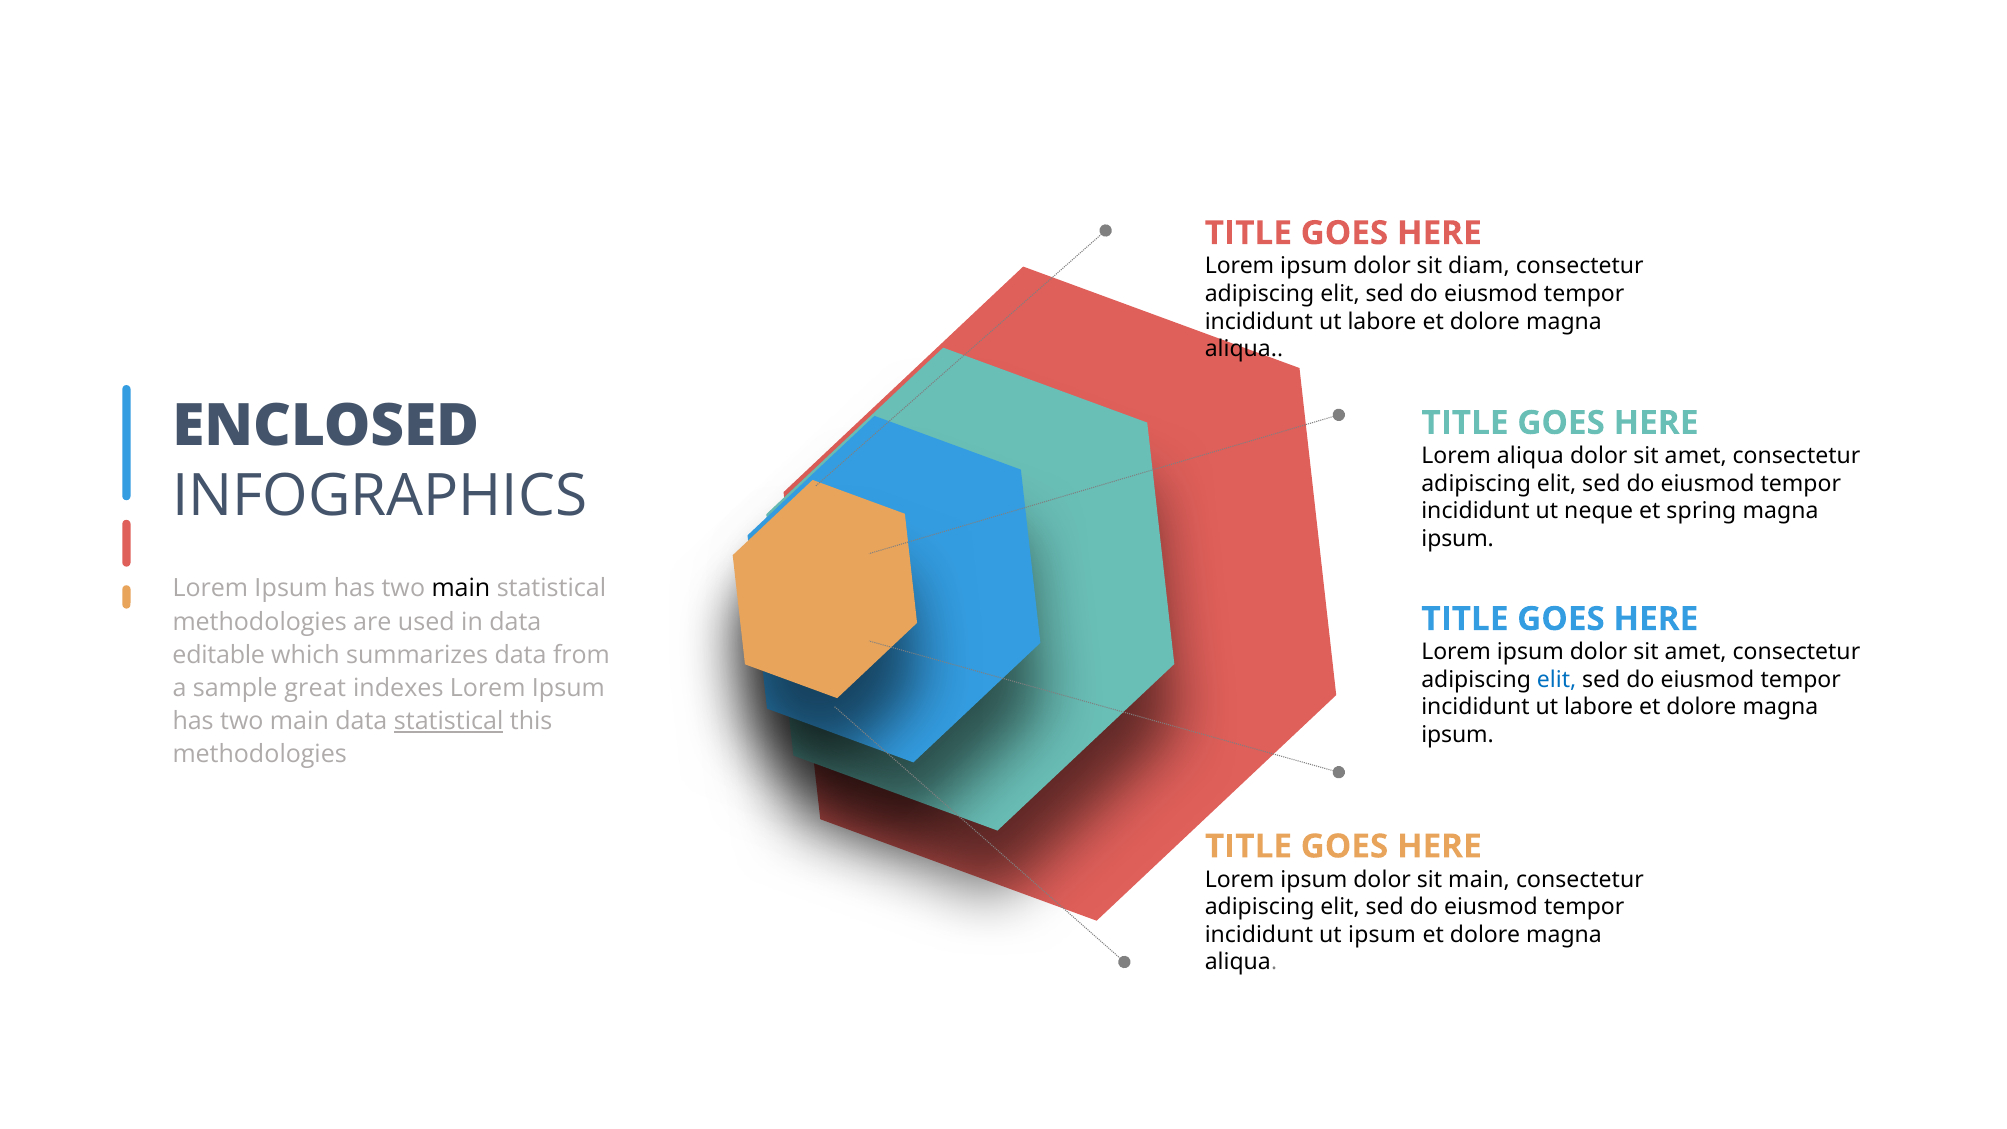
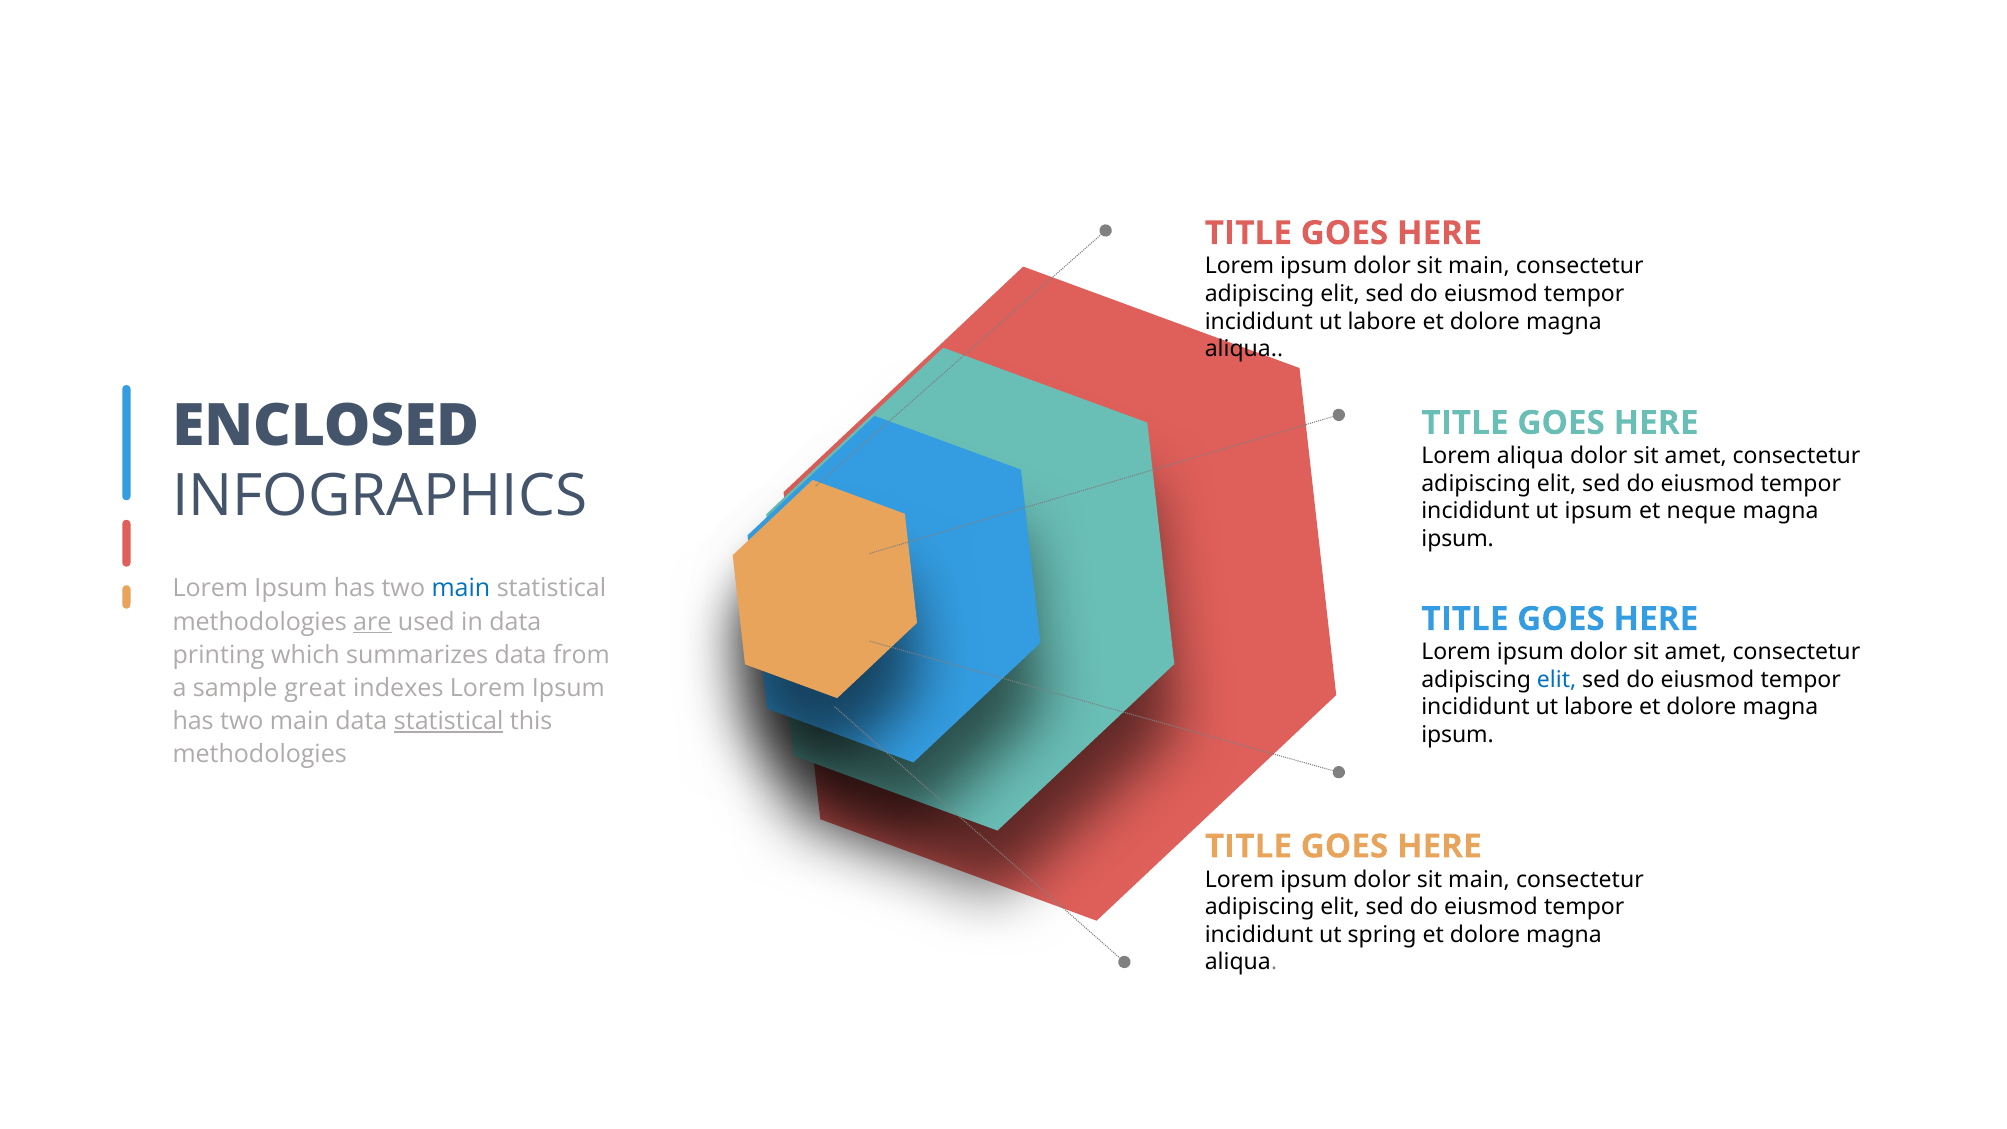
diam at (1479, 266): diam -> main
ut neque: neque -> ipsum
spring: spring -> neque
main at (461, 589) colour: black -> blue
are underline: none -> present
editable: editable -> printing
ut ipsum: ipsum -> spring
